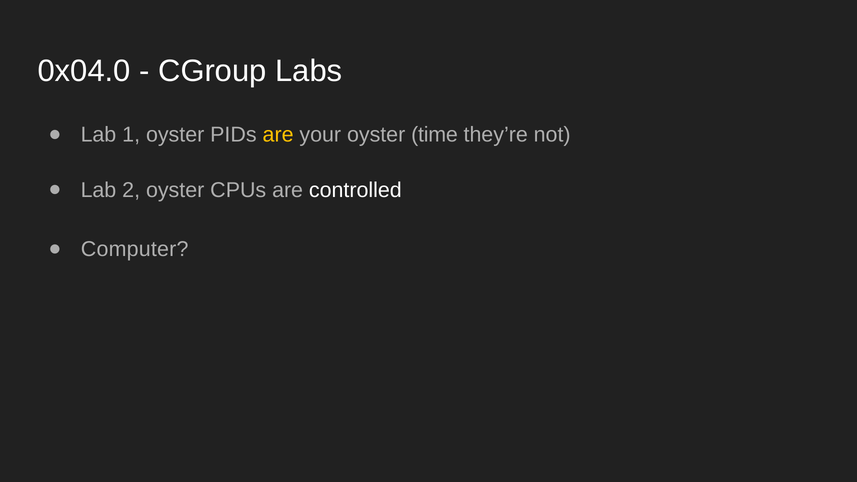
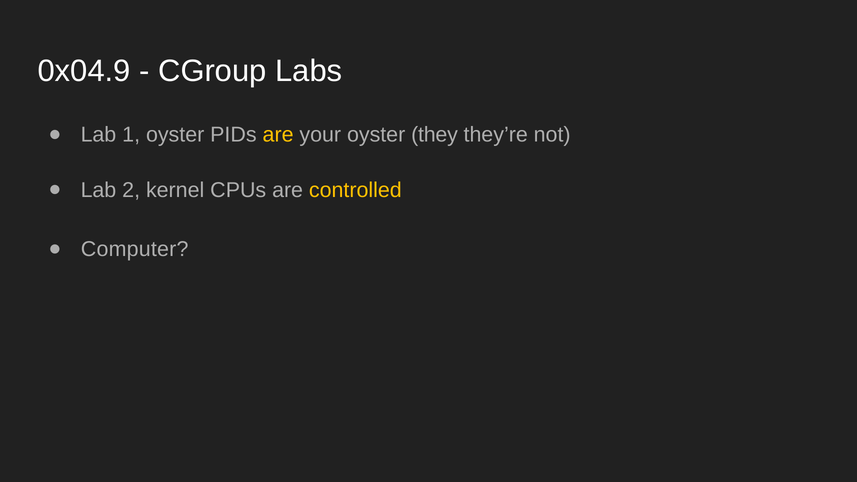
0x04.0: 0x04.0 -> 0x04.9
time: time -> they
2 oyster: oyster -> kernel
controlled colour: white -> yellow
